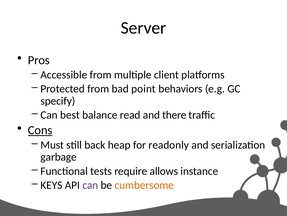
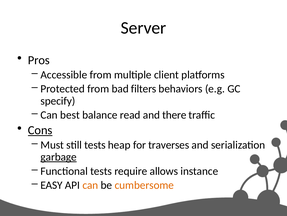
point: point -> filters
still back: back -> tests
readonly: readonly -> traverses
garbage underline: none -> present
KEYS: KEYS -> EASY
can at (90, 185) colour: purple -> orange
